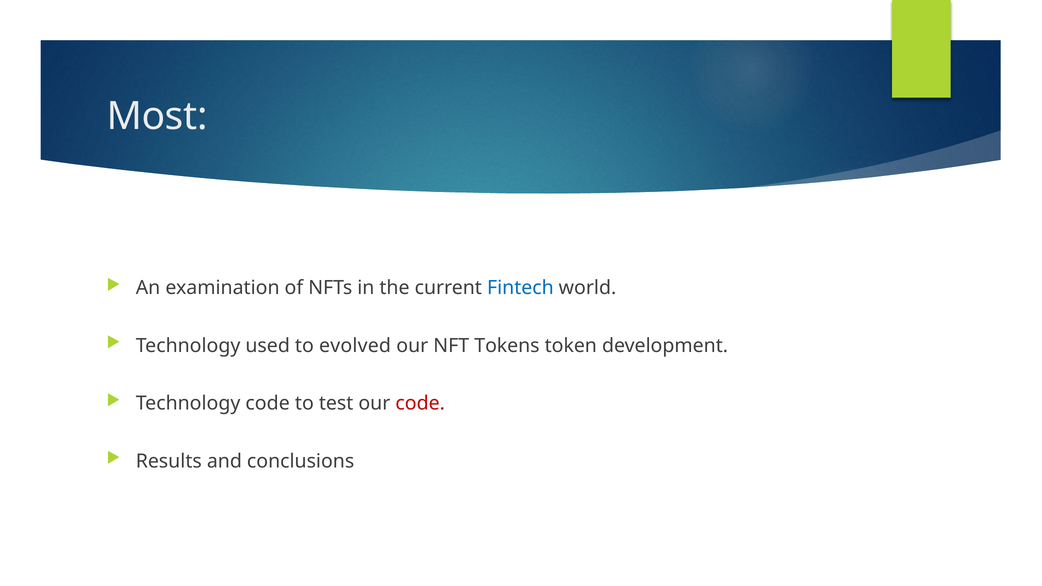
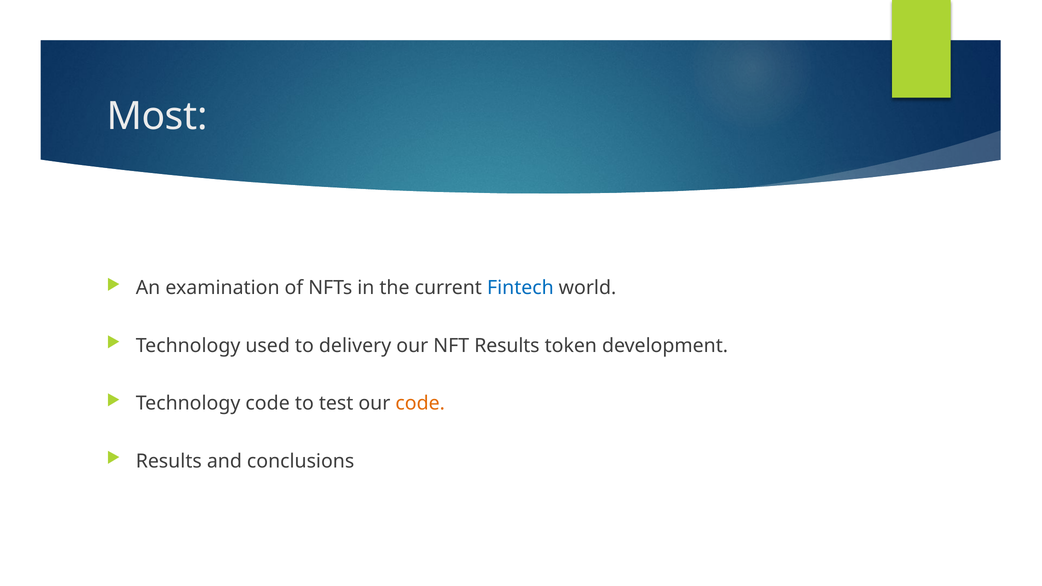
evolved: evolved -> delivery
NFT Tokens: Tokens -> Results
code at (420, 403) colour: red -> orange
